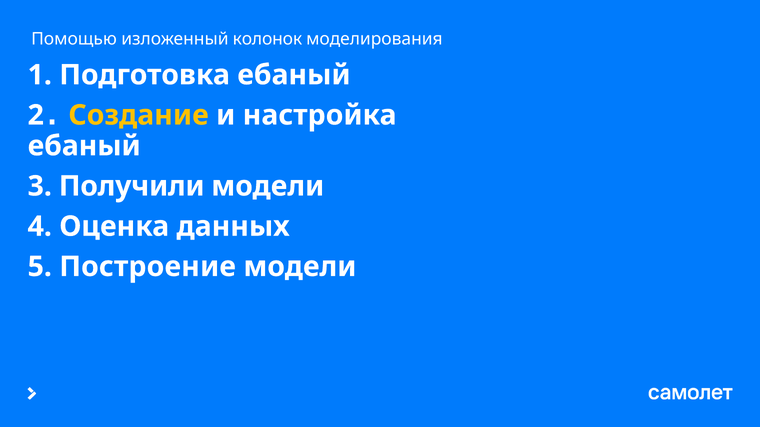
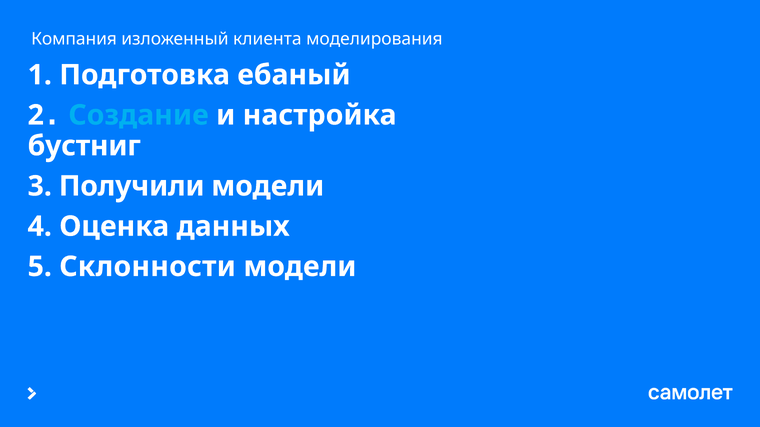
Помощью: Помощью -> Компания
колонок: колонок -> клиента
Создание colour: yellow -> light blue
ебаный at (84, 146): ебаный -> бустниг
Построение: Построение -> Склонности
